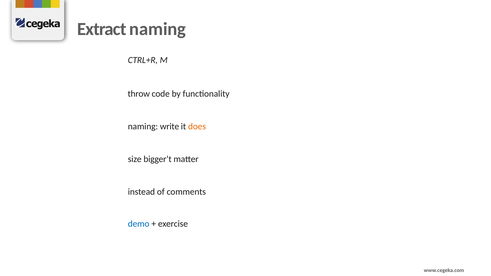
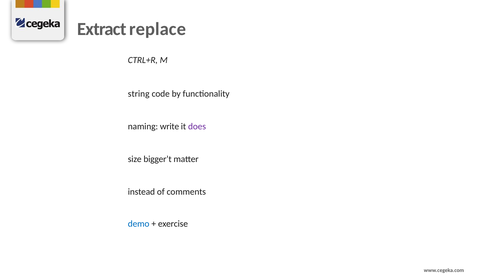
Extract naming: naming -> replace
throw: throw -> string
does colour: orange -> purple
